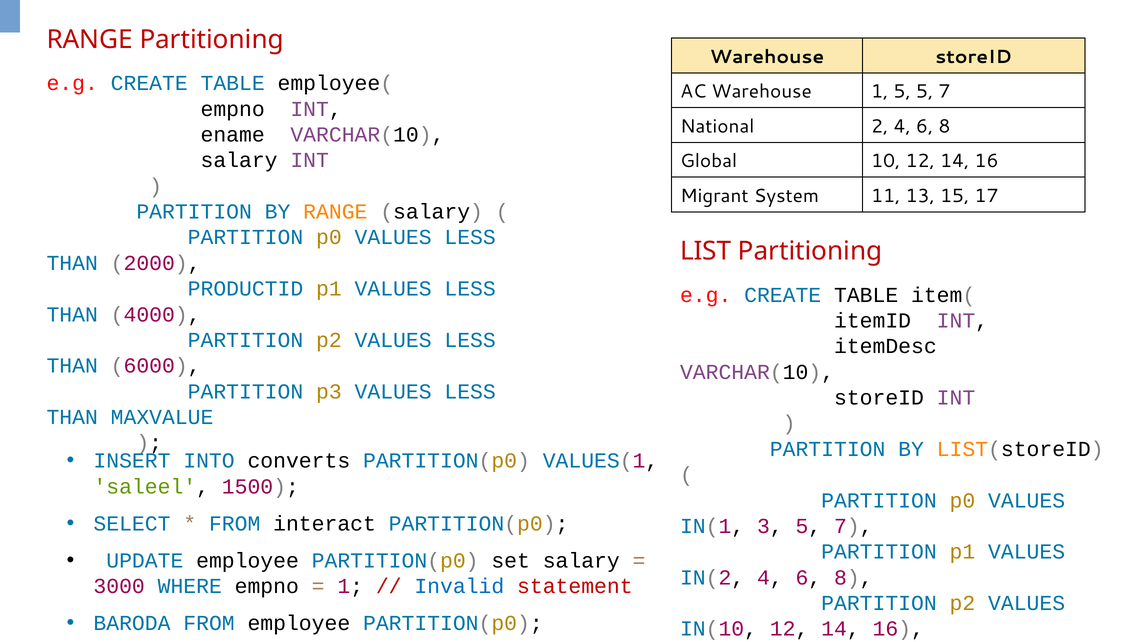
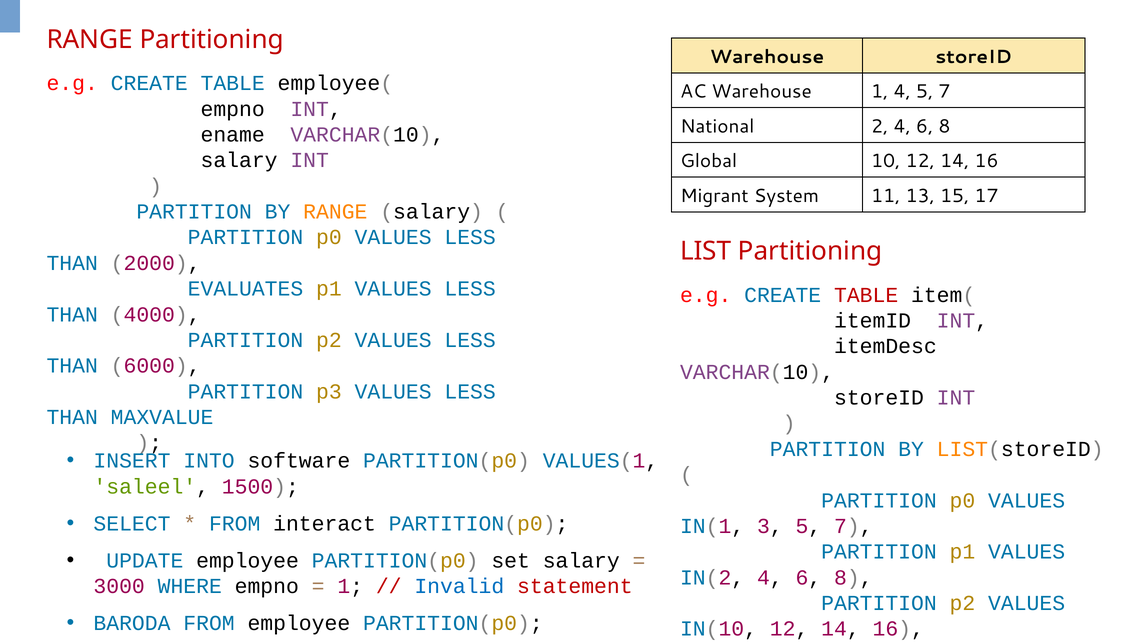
1 5: 5 -> 4
PRODUCTID: PRODUCTID -> EVALUATES
TABLE at (866, 295) colour: black -> red
converts: converts -> software
